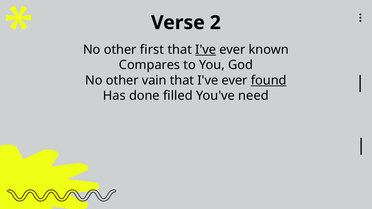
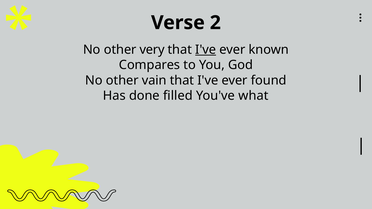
first: first -> very
found underline: present -> none
need: need -> what
